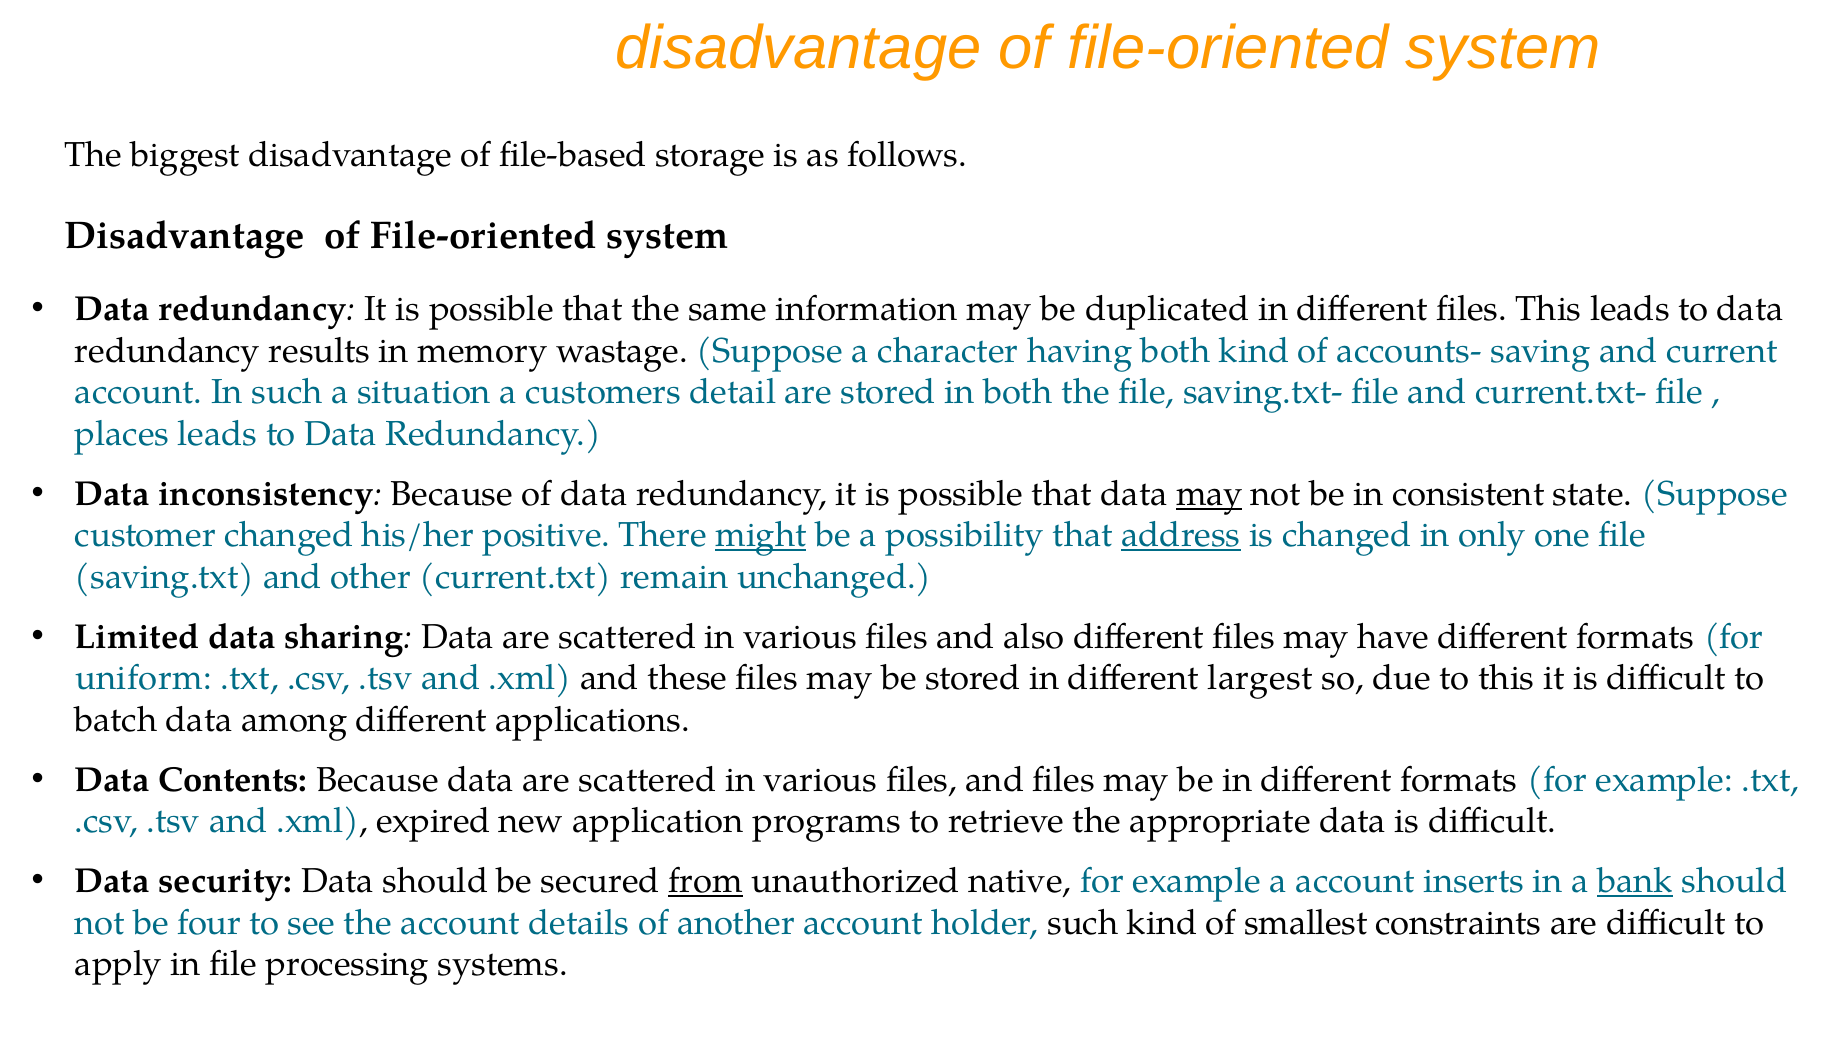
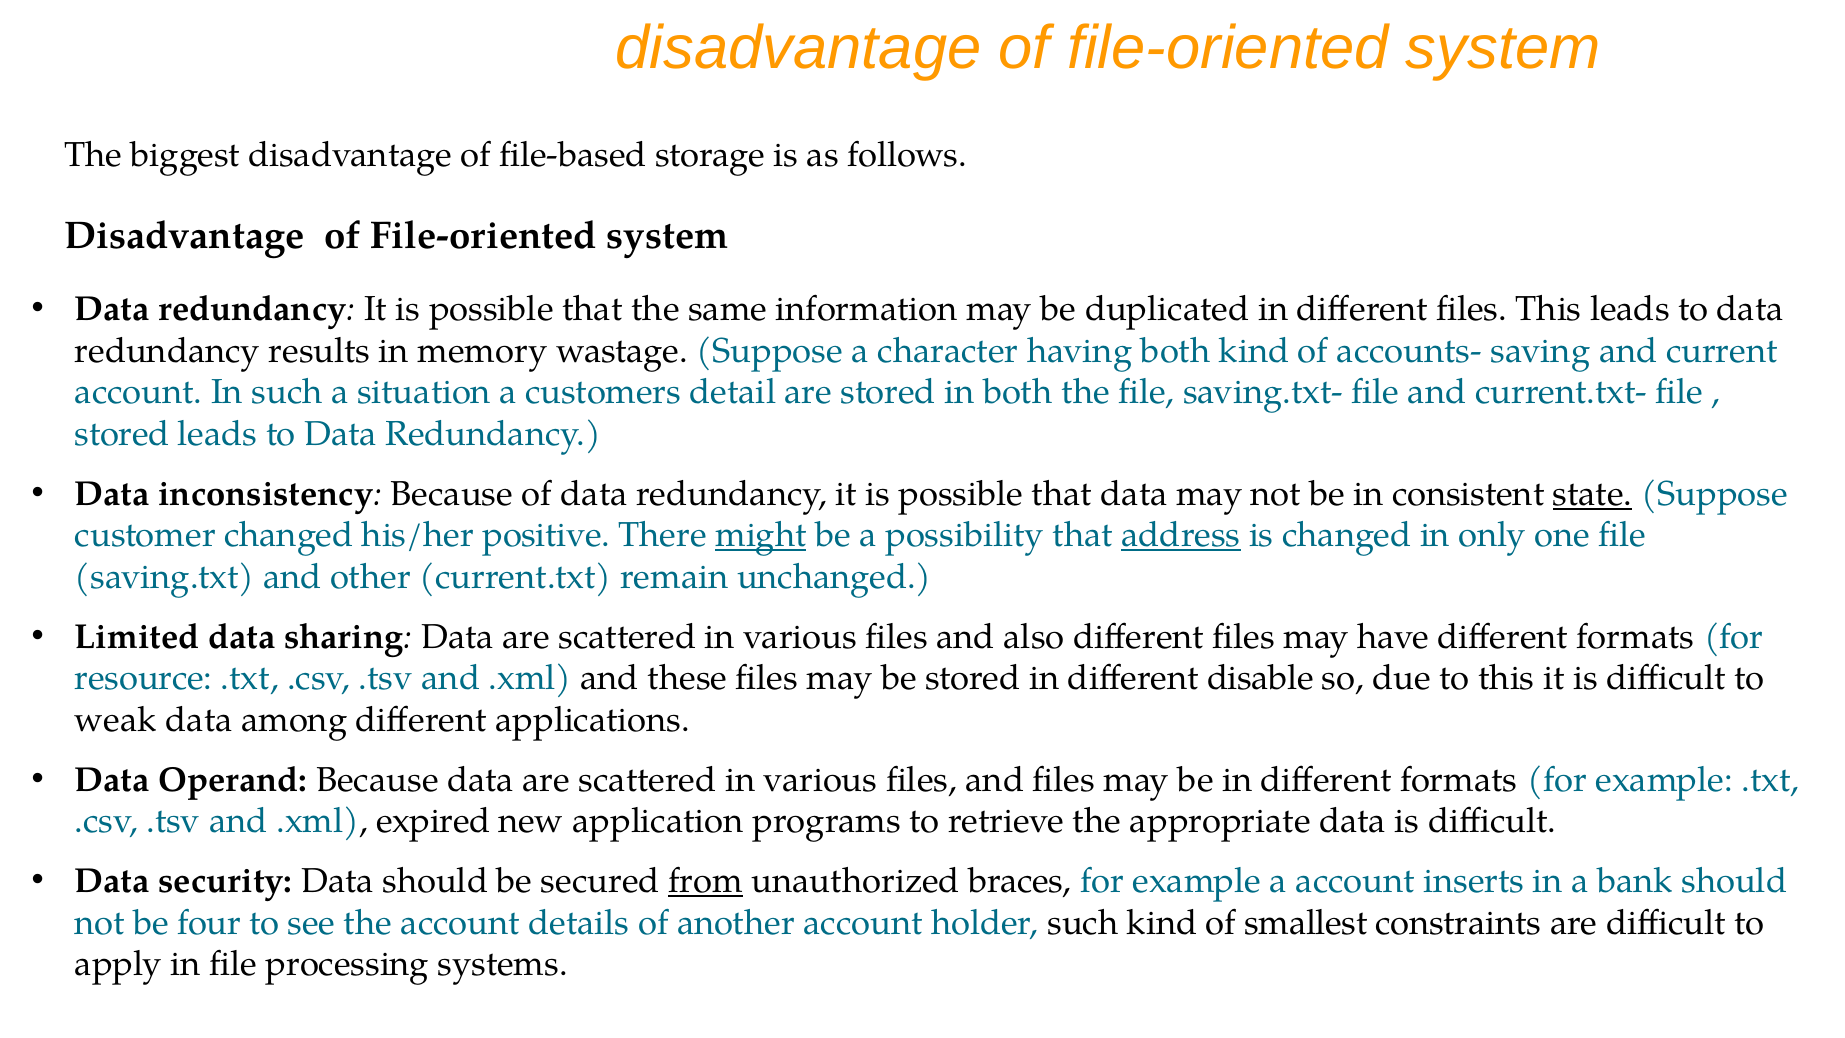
places at (122, 434): places -> stored
may at (1209, 494) underline: present -> none
state underline: none -> present
uniform: uniform -> resource
largest: largest -> disable
batch: batch -> weak
Contents: Contents -> Operand
native: native -> braces
bank underline: present -> none
